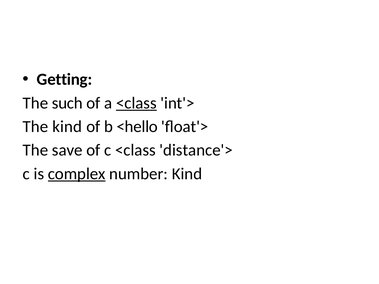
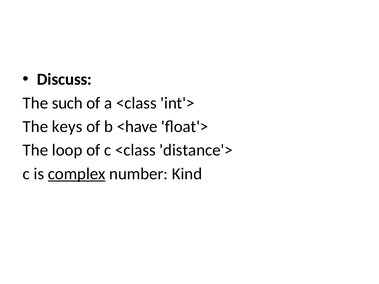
Getting: Getting -> Discuss
<class at (136, 103) underline: present -> none
The kind: kind -> keys
<hello: <hello -> <have
save: save -> loop
